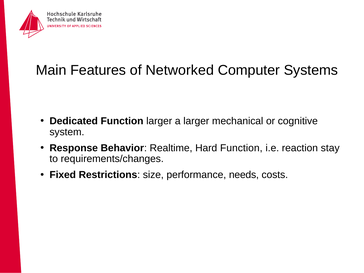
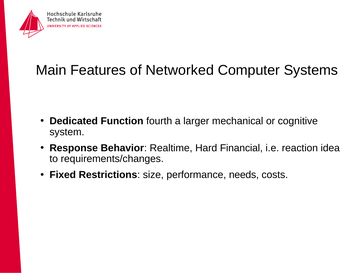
Function larger: larger -> fourth
Hard Function: Function -> Financial
stay: stay -> idea
